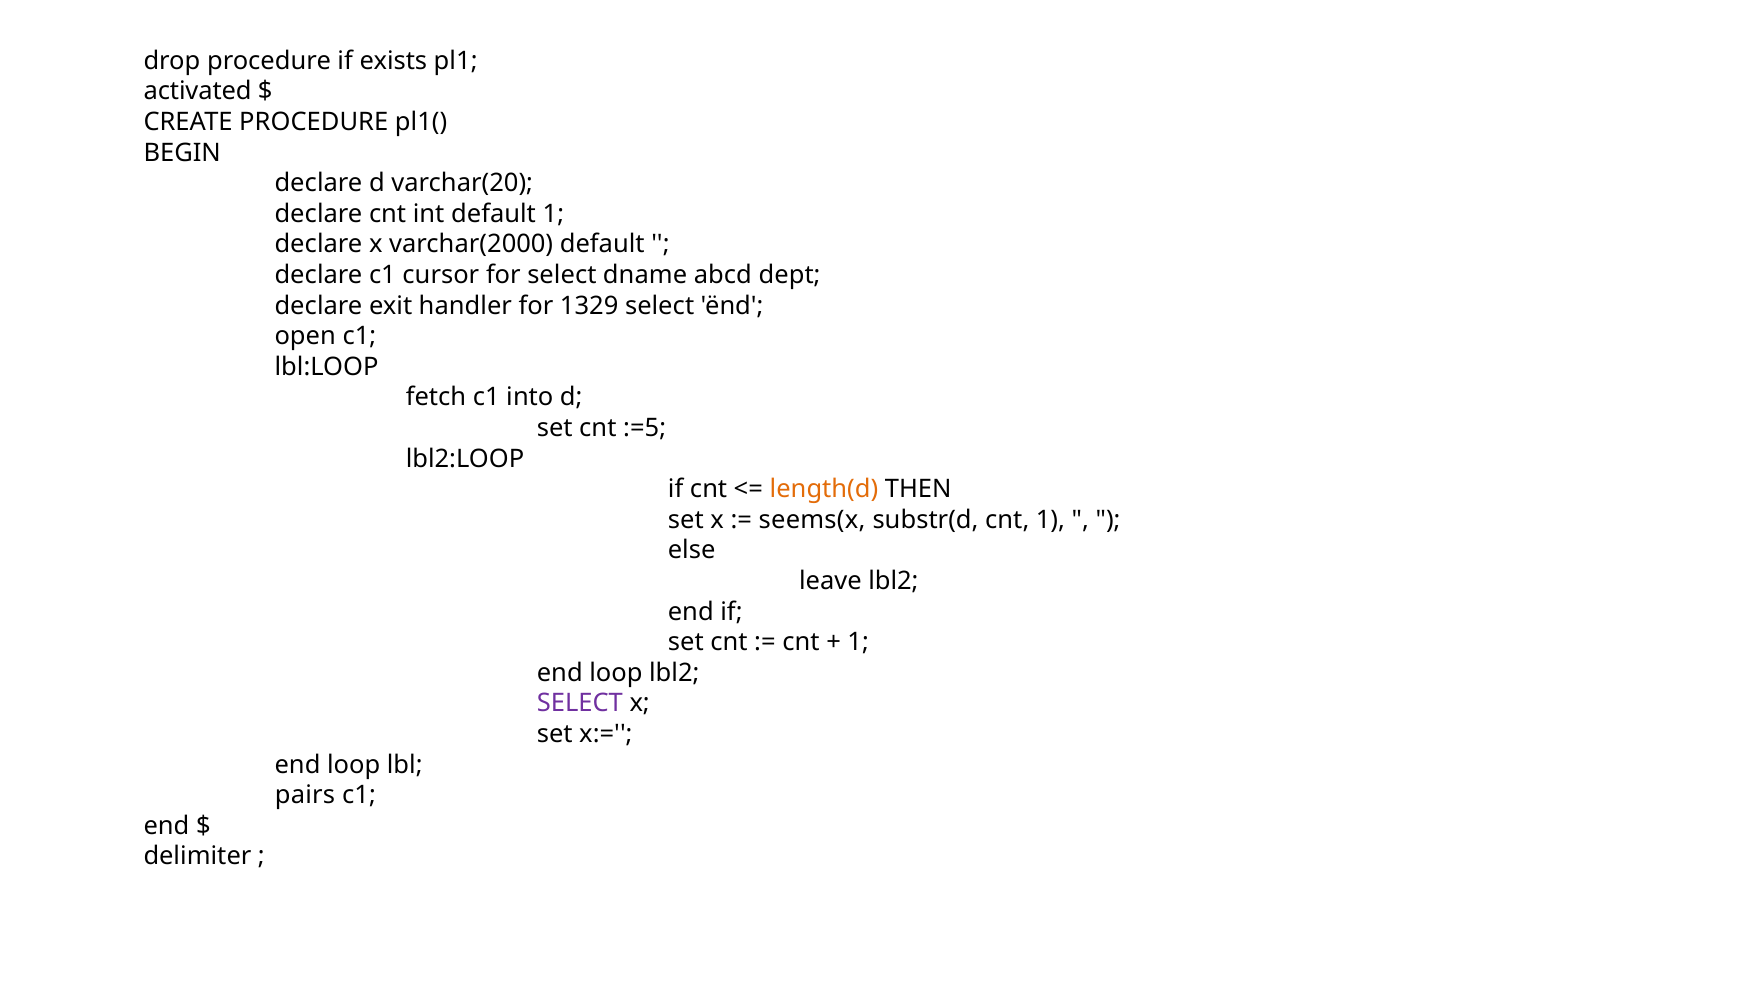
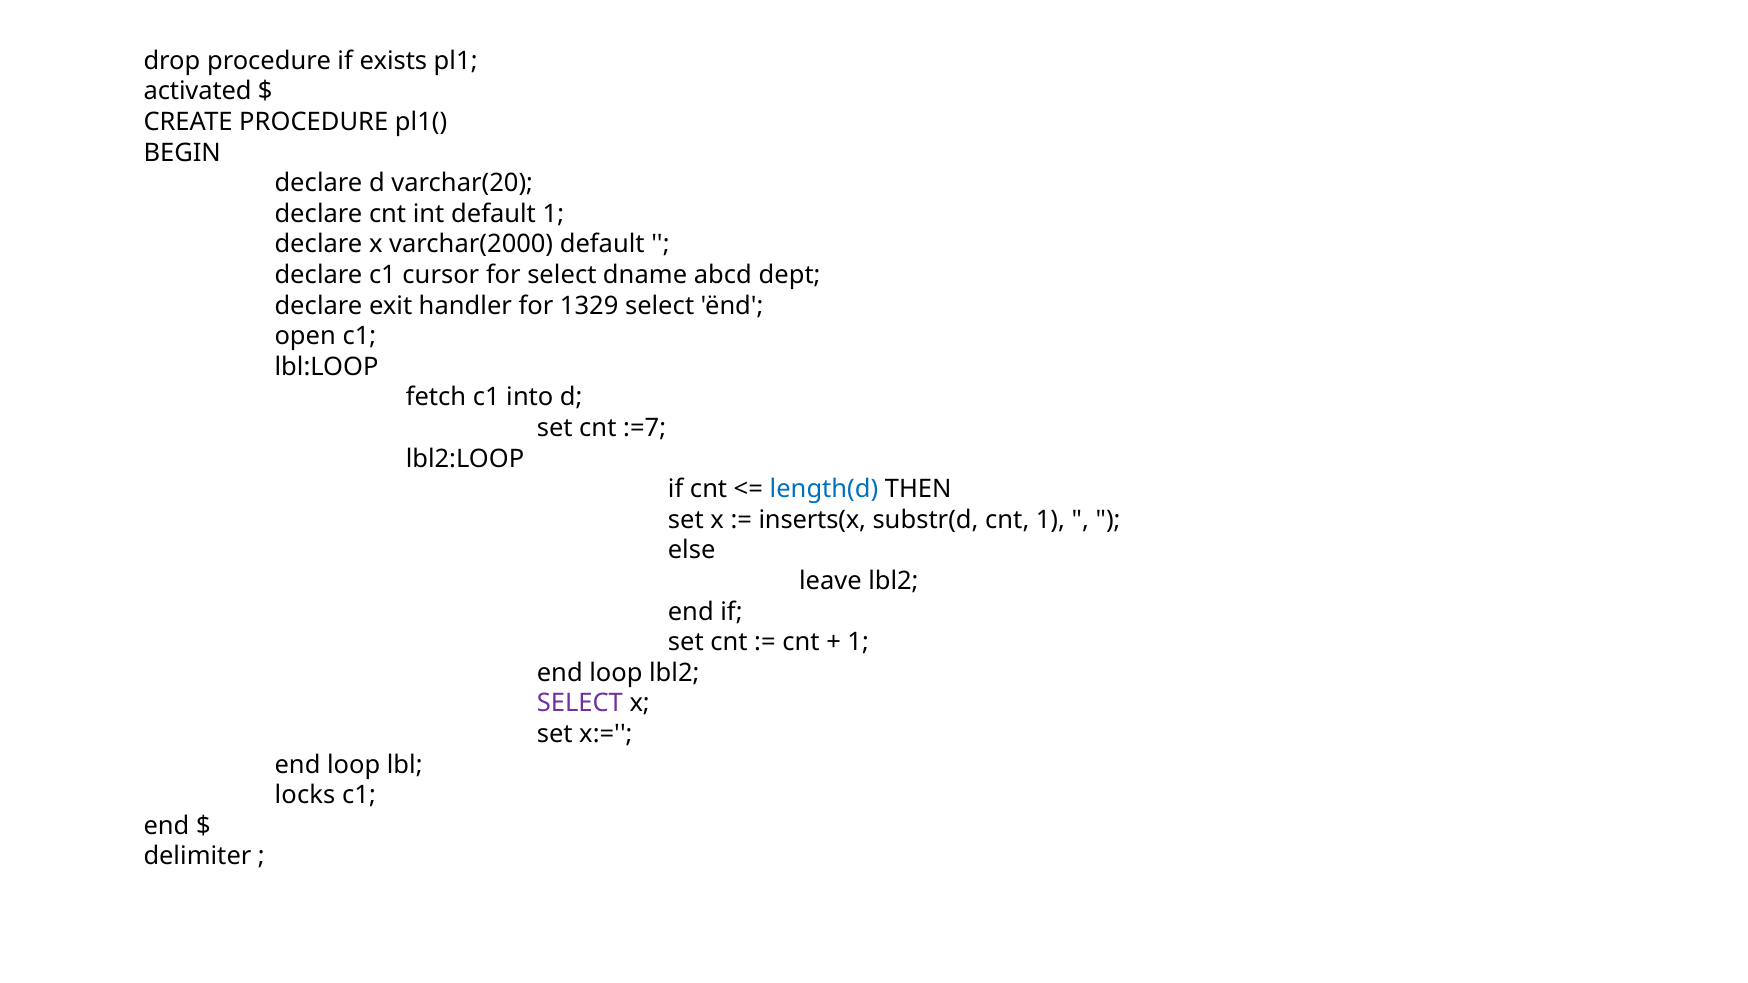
:=5: :=5 -> :=7
length(d colour: orange -> blue
seems(x: seems(x -> inserts(x
pairs: pairs -> locks
